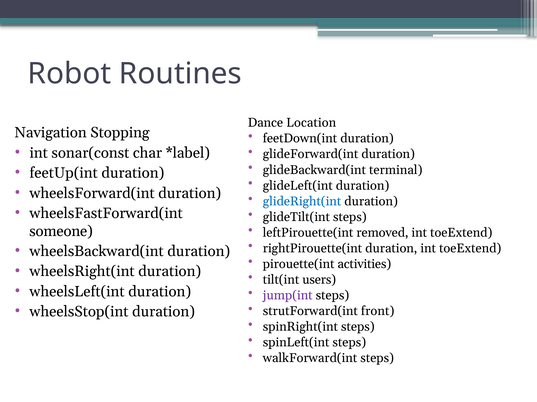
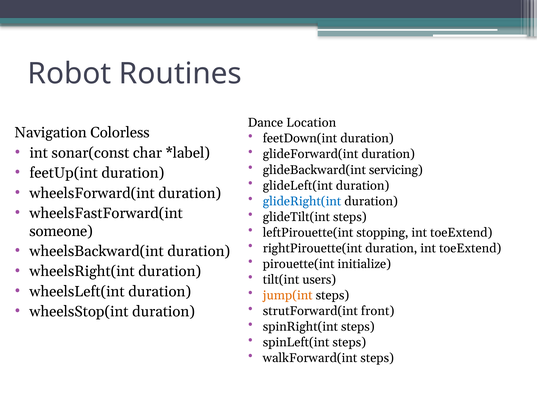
Stopping: Stopping -> Colorless
terminal: terminal -> servicing
removed: removed -> stopping
activities: activities -> initialize
jump(int colour: purple -> orange
